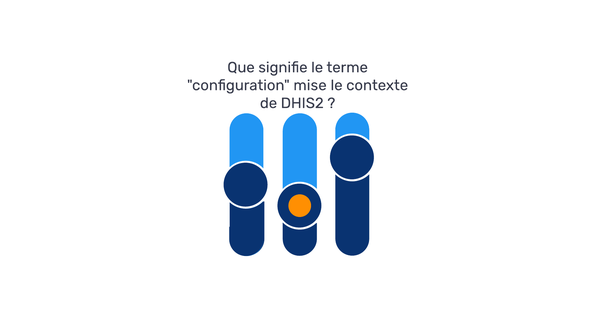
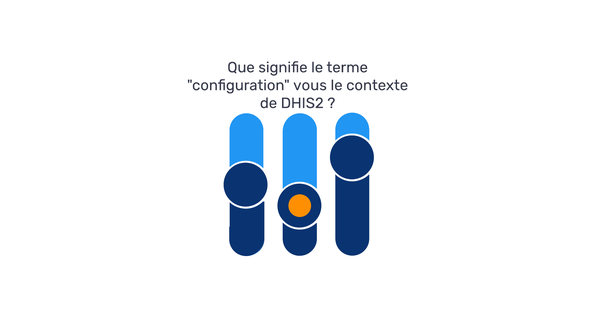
mise: mise -> vous
